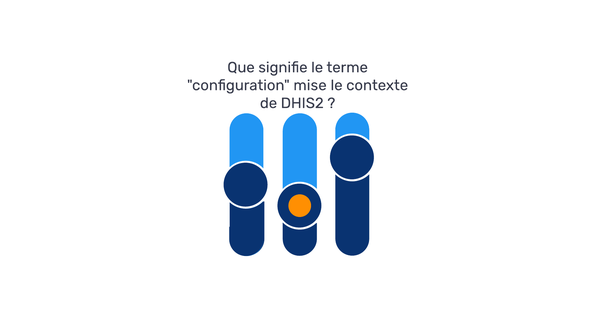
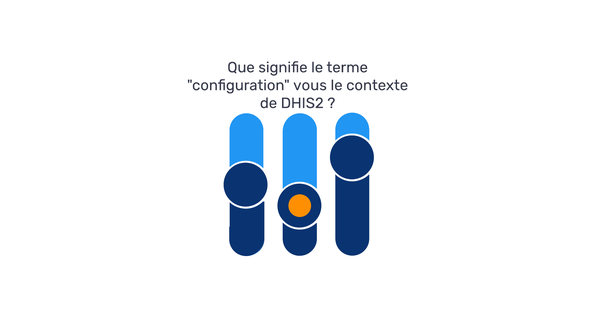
mise: mise -> vous
